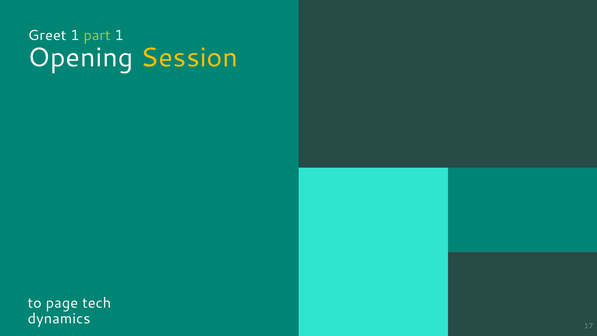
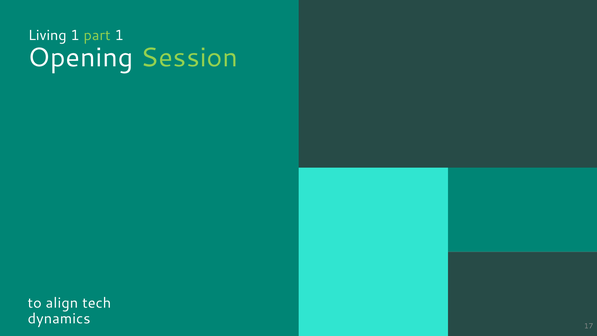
Greet: Greet -> Living
Session colour: yellow -> light green
page: page -> align
